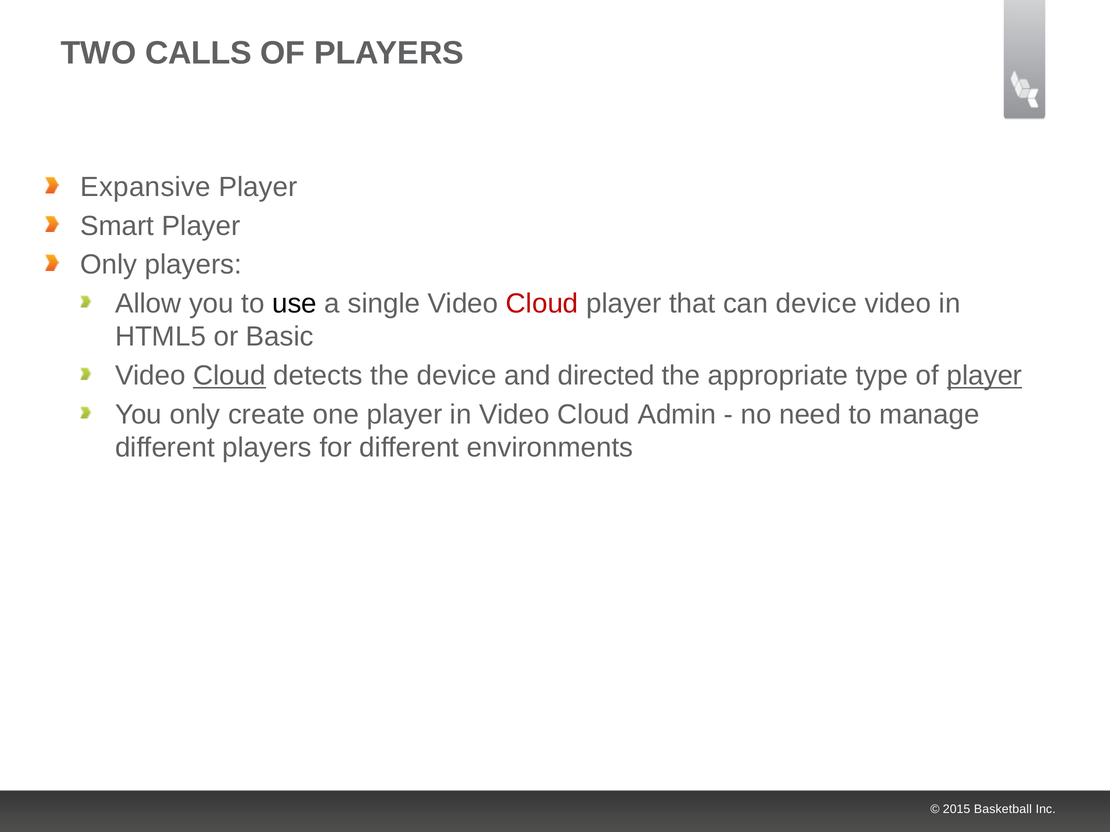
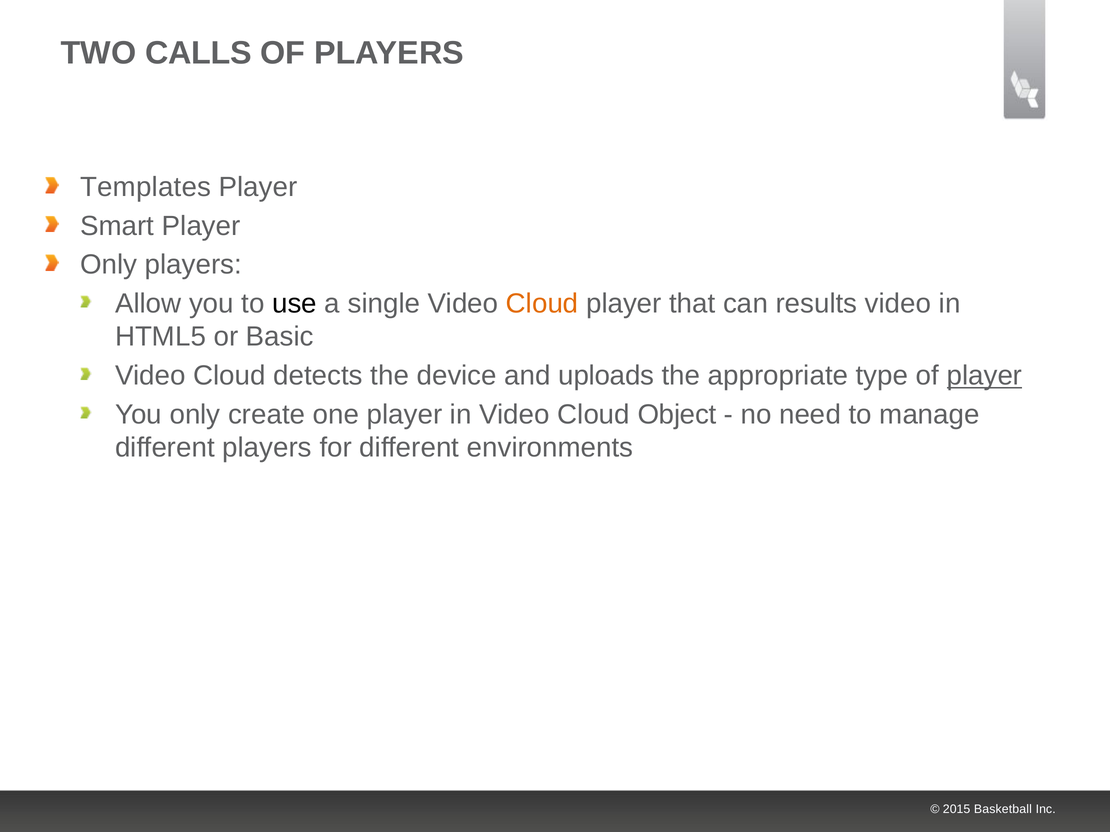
Expansive: Expansive -> Templates
Cloud at (542, 304) colour: red -> orange
can device: device -> results
Cloud at (229, 376) underline: present -> none
directed: directed -> uploads
Admin: Admin -> Object
